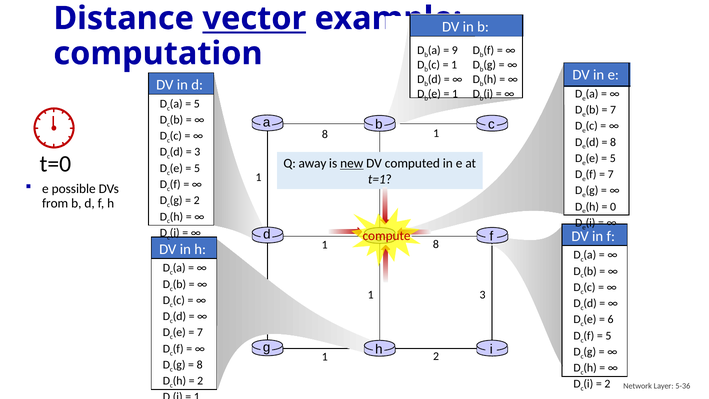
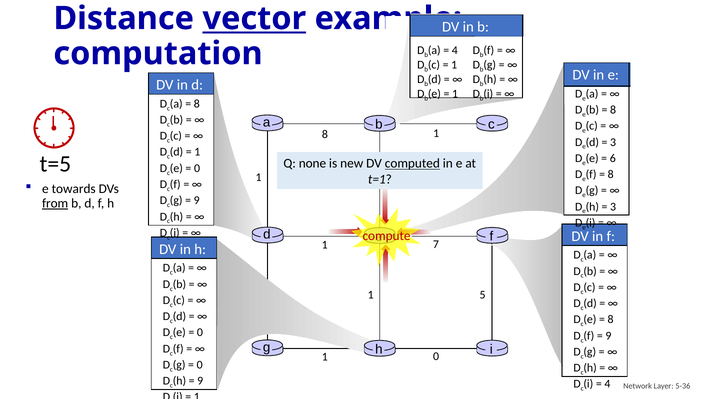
9 at (455, 50): 9 -> 4
5 at (197, 104): 5 -> 8
7 at (613, 110): 7 -> 8
8 at (613, 142): 8 -> 3
3 at (197, 152): 3 -> 1
5 at (613, 158): 5 -> 6
t=0: t=0 -> t=5
away: away -> none
new underline: present -> none
computed underline: none -> present
5 at (197, 168): 5 -> 0
7 at (611, 174): 7 -> 8
possible: possible -> towards
2 at (197, 200): 2 -> 9
from underline: none -> present
0 at (613, 207): 0 -> 3
8 at (436, 244): 8 -> 7
3 at (483, 295): 3 -> 5
6 at (611, 319): 6 -> 8
7 at (200, 332): 7 -> 0
5 at (608, 335): 5 -> 9
2 at (436, 356): 2 -> 0
8 at (200, 365): 8 -> 0
2 at (200, 381): 2 -> 9
2 at (607, 384): 2 -> 4
